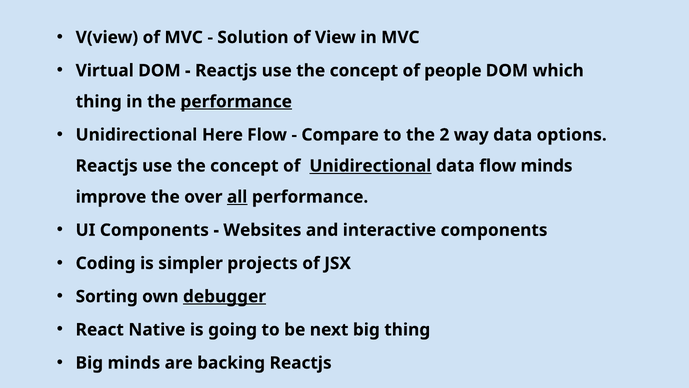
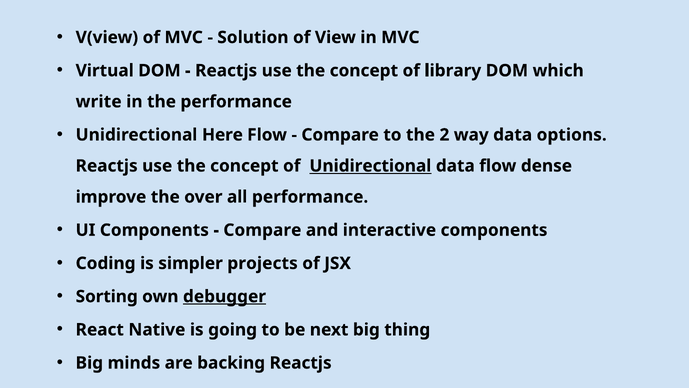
people: people -> library
thing at (99, 102): thing -> write
performance at (236, 102) underline: present -> none
flow minds: minds -> dense
all underline: present -> none
Websites at (262, 230): Websites -> Compare
